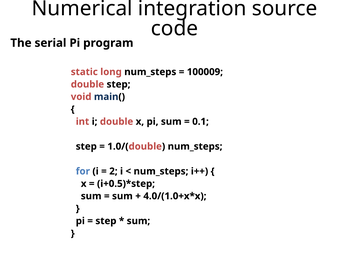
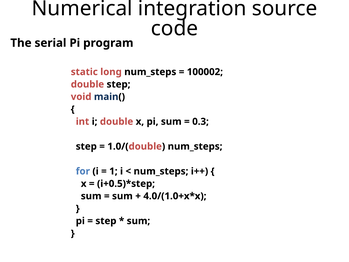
100009: 100009 -> 100002
0.1: 0.1 -> 0.3
2: 2 -> 1
